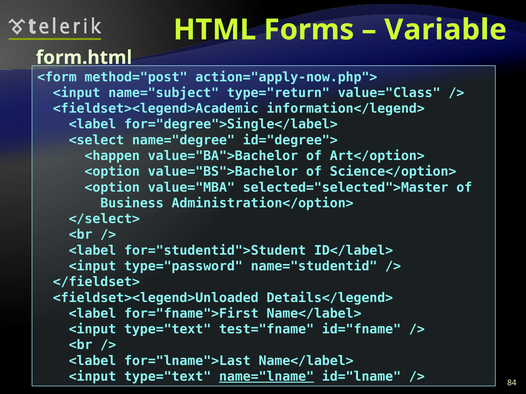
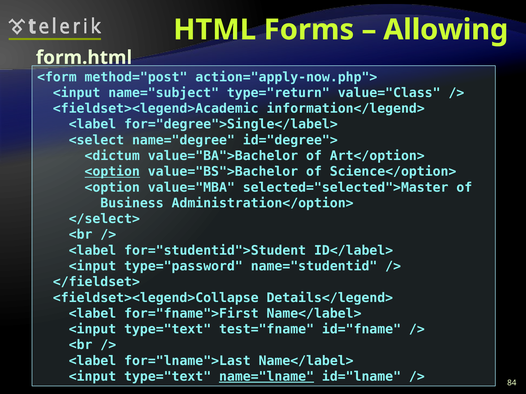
Variable: Variable -> Allowing
<happen: <happen -> <dictum
<option at (112, 172) underline: none -> present
<fieldset><legend>Unloaded: <fieldset><legend>Unloaded -> <fieldset><legend>Collapse
